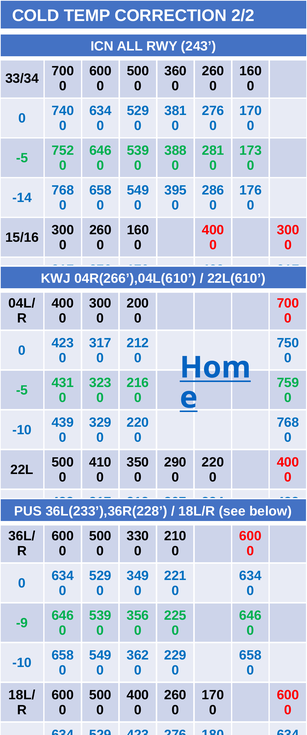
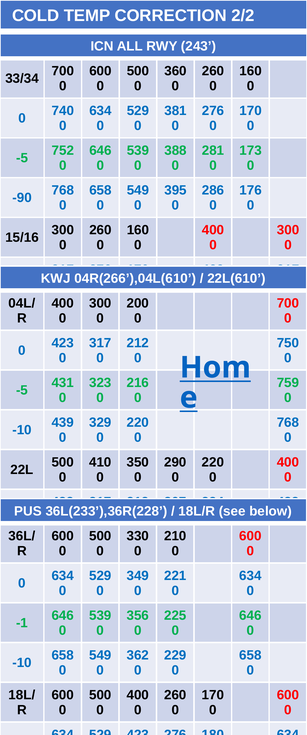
-14: -14 -> -90
-9: -9 -> -1
